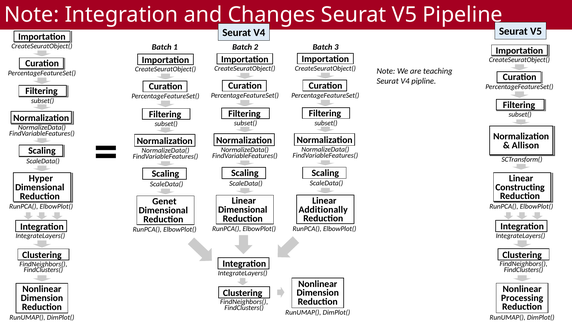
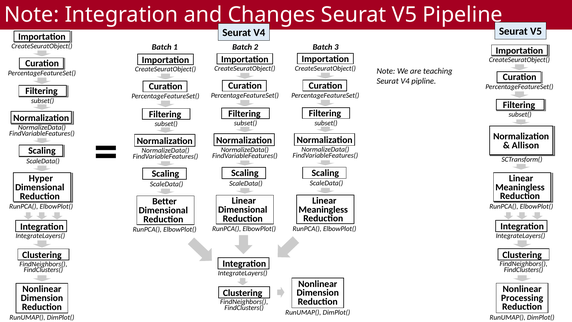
Constructing at (520, 187): Constructing -> Meaningless
Genet: Genet -> Better
Additionally at (323, 209): Additionally -> Meaningless
